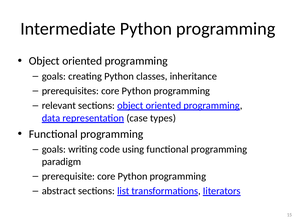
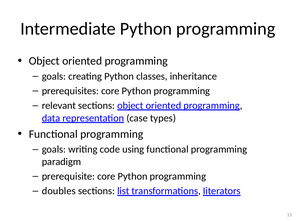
abstract: abstract -> doubles
